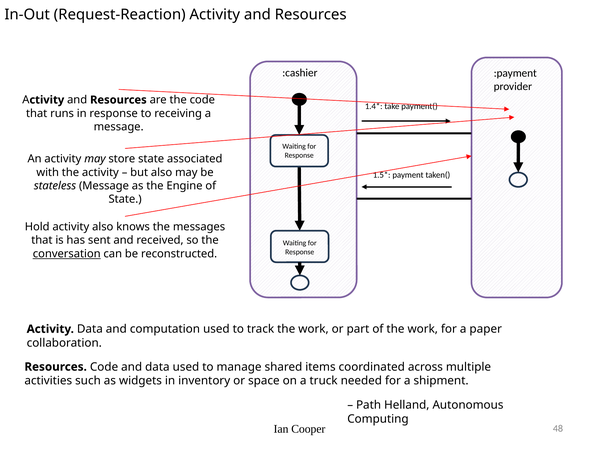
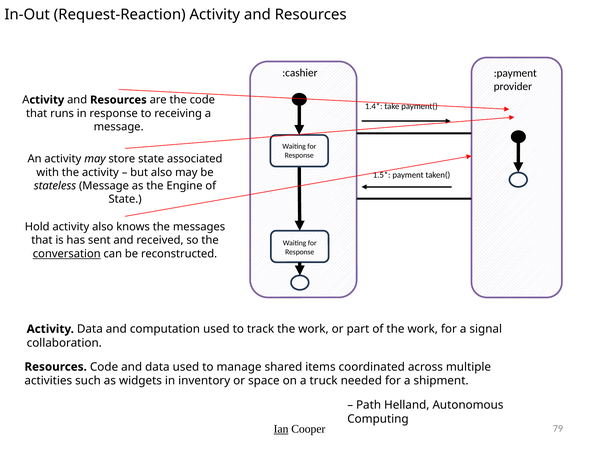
paper: paper -> signal
Ian underline: none -> present
48: 48 -> 79
